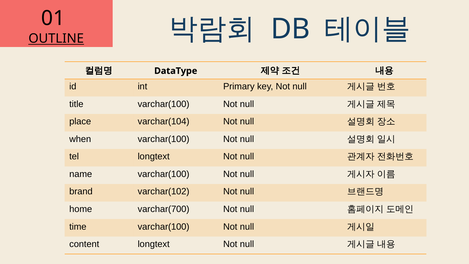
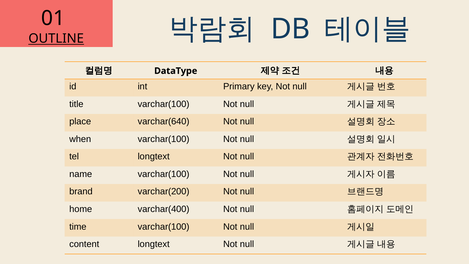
varchar(104: varchar(104 -> varchar(640
varchar(102: varchar(102 -> varchar(200
varchar(700: varchar(700 -> varchar(400
